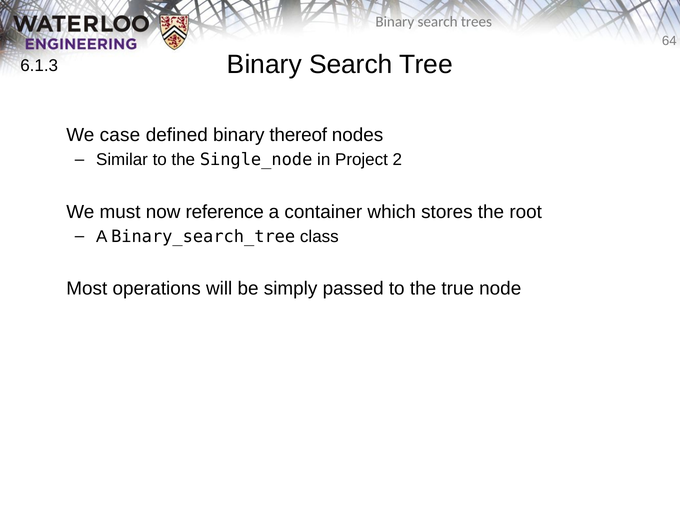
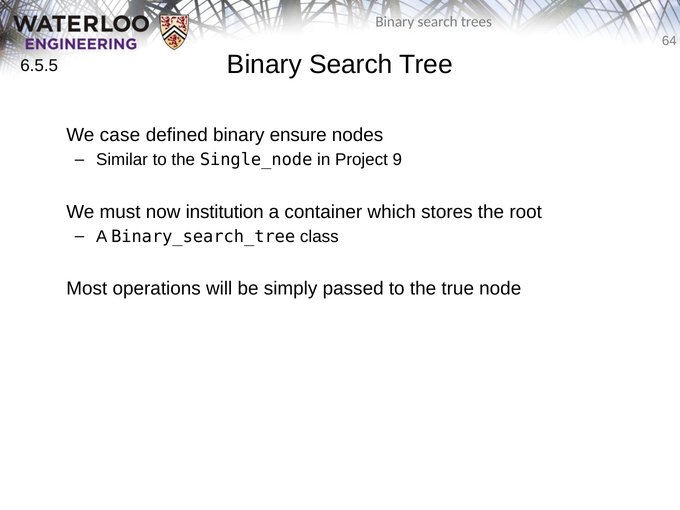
6.1.3: 6.1.3 -> 6.5.5
thereof: thereof -> ensure
2: 2 -> 9
reference: reference -> institution
